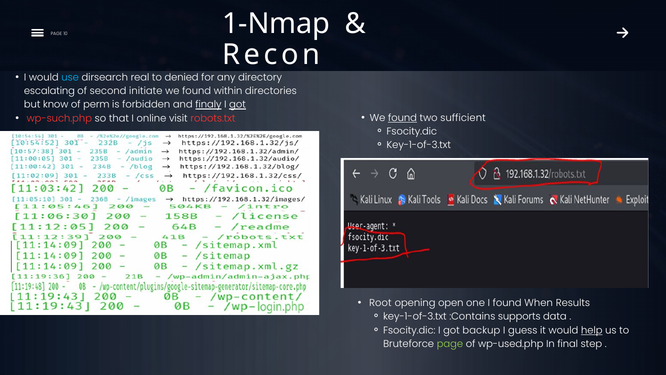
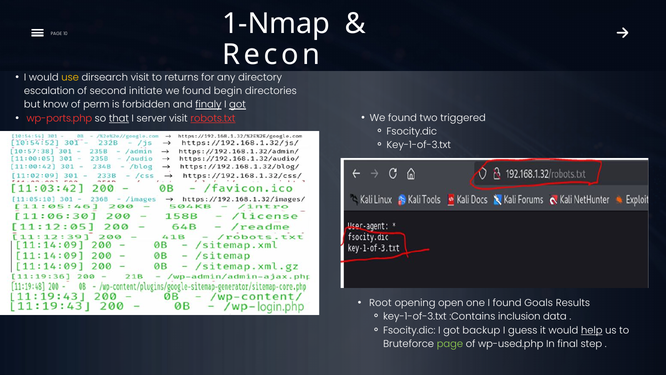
use colour: light blue -> yellow
dirsearch real: real -> visit
denied: denied -> returns
escalating: escalating -> escalation
within: within -> begin
found at (402, 118) underline: present -> none
sufficient: sufficient -> triggered
wp-such.php: wp-such.php -> wp-ports.php
that underline: none -> present
online: online -> server
robots.txt underline: none -> present
When: When -> Goals
supports: supports -> inclusion
